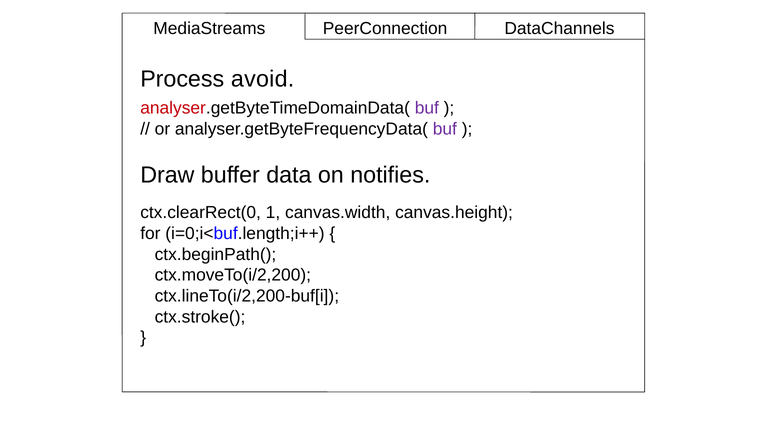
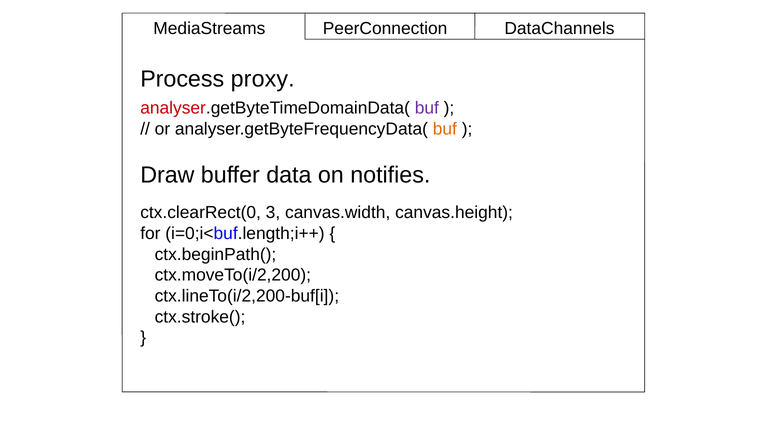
avoid: avoid -> proxy
buf at (445, 129) colour: purple -> orange
1: 1 -> 3
